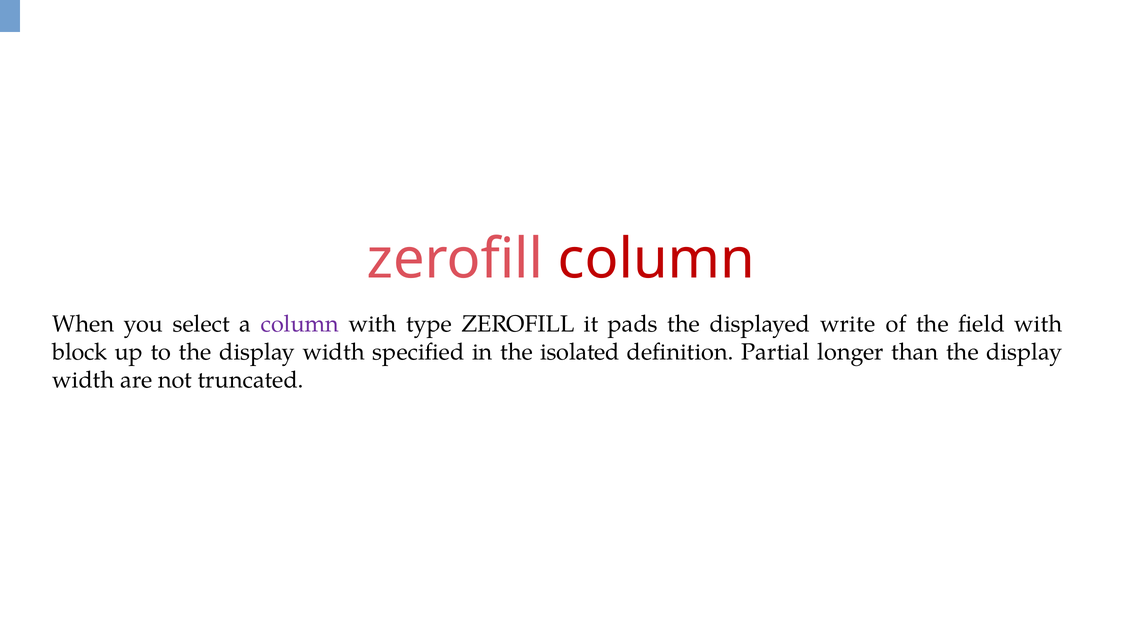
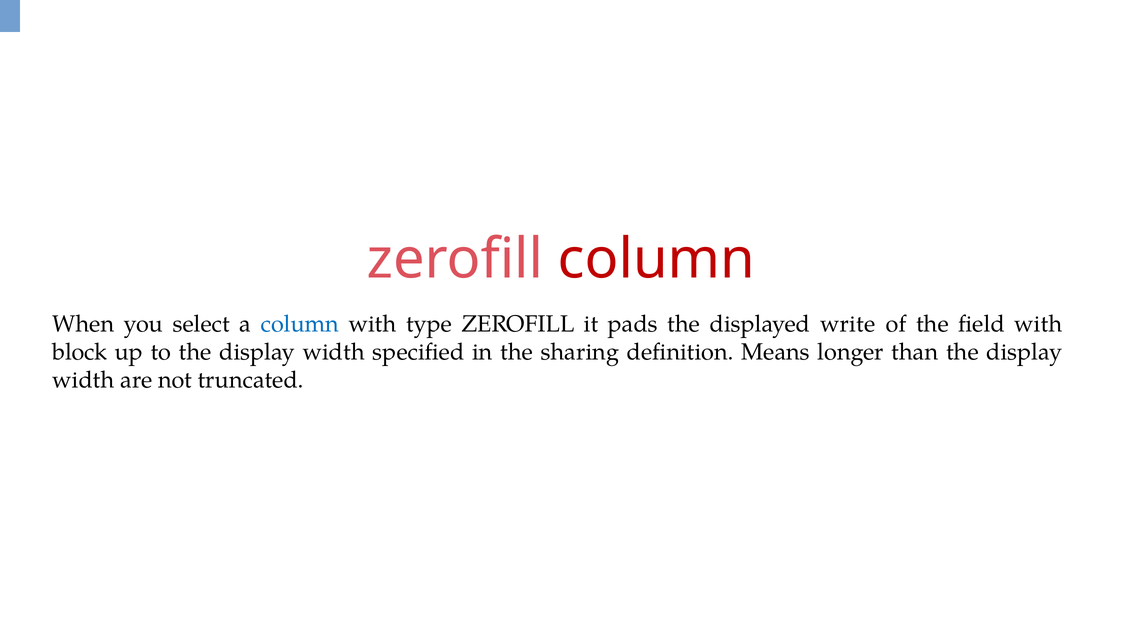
column at (300, 324) colour: purple -> blue
isolated: isolated -> sharing
Partial: Partial -> Means
